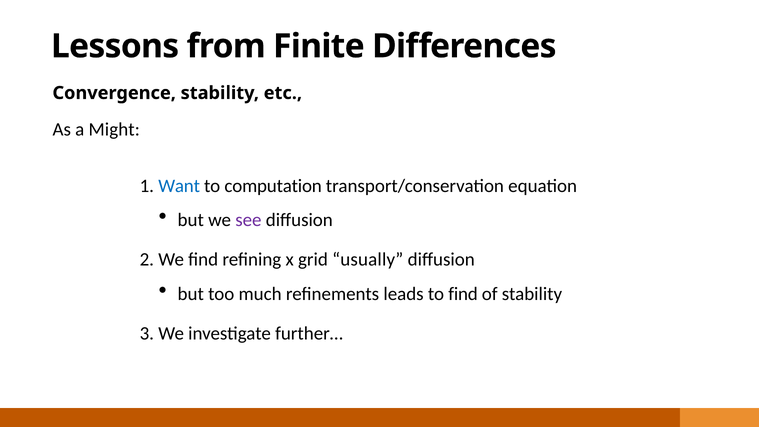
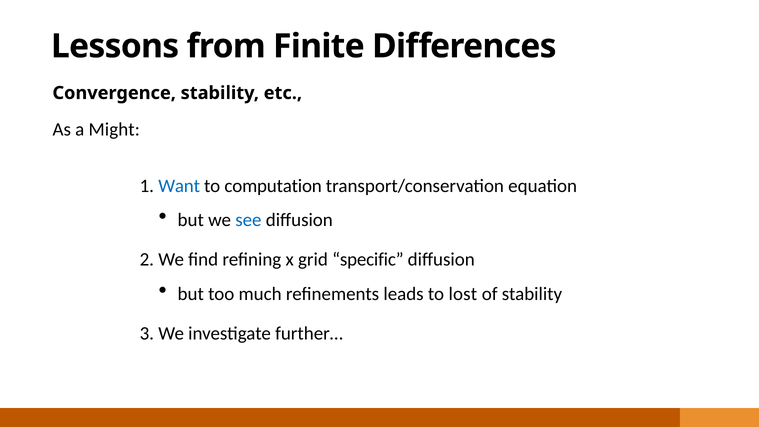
see colour: purple -> blue
usually: usually -> specific
to find: find -> lost
